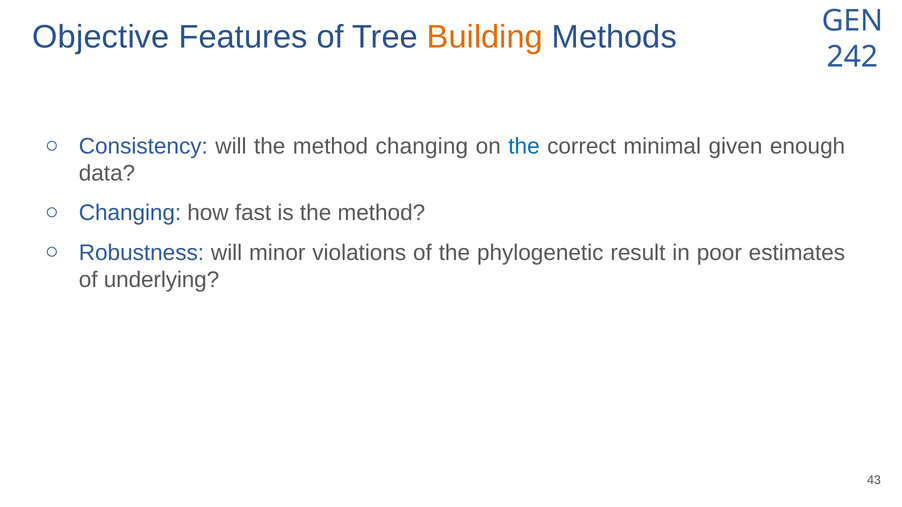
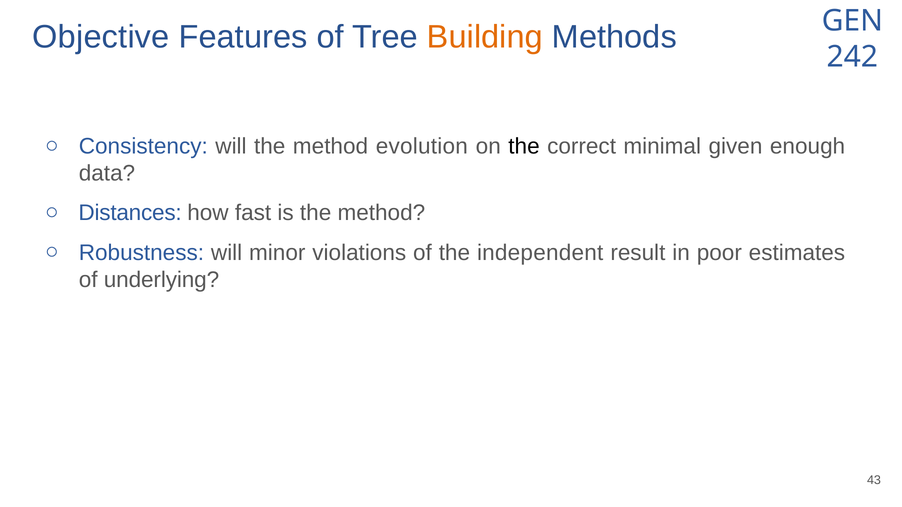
method changing: changing -> evolution
the at (524, 147) colour: blue -> black
Changing at (130, 213): Changing -> Distances
phylogenetic: phylogenetic -> independent
